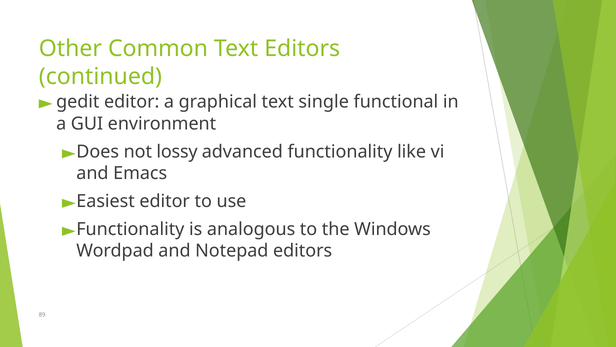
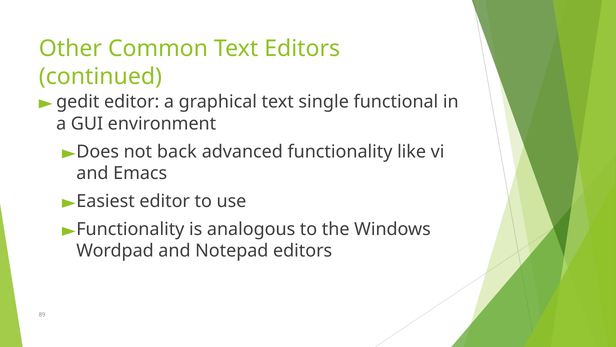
lossy: lossy -> back
